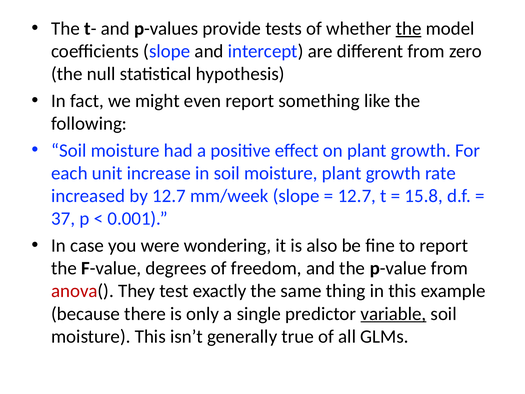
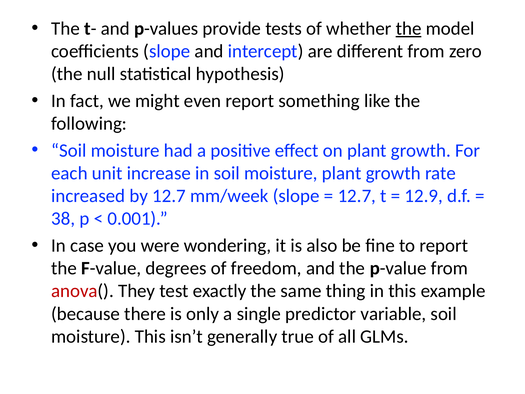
15.8: 15.8 -> 12.9
37: 37 -> 38
variable underline: present -> none
